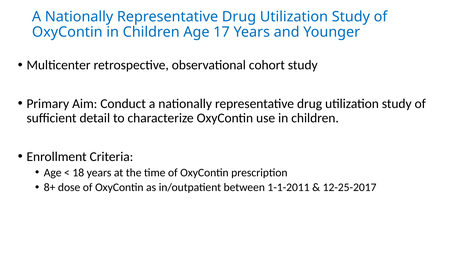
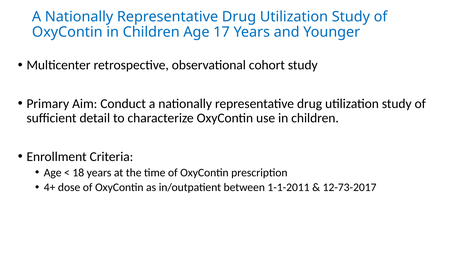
8+: 8+ -> 4+
12-25-2017: 12-25-2017 -> 12-73-2017
